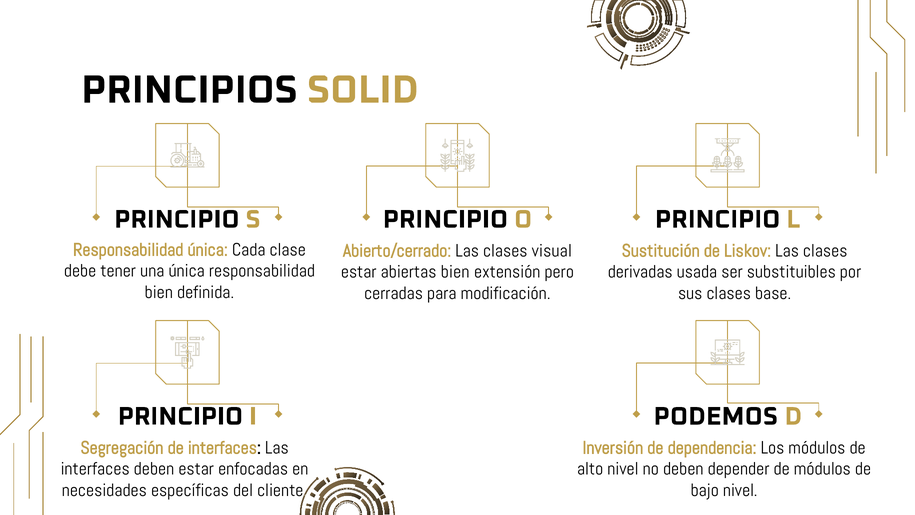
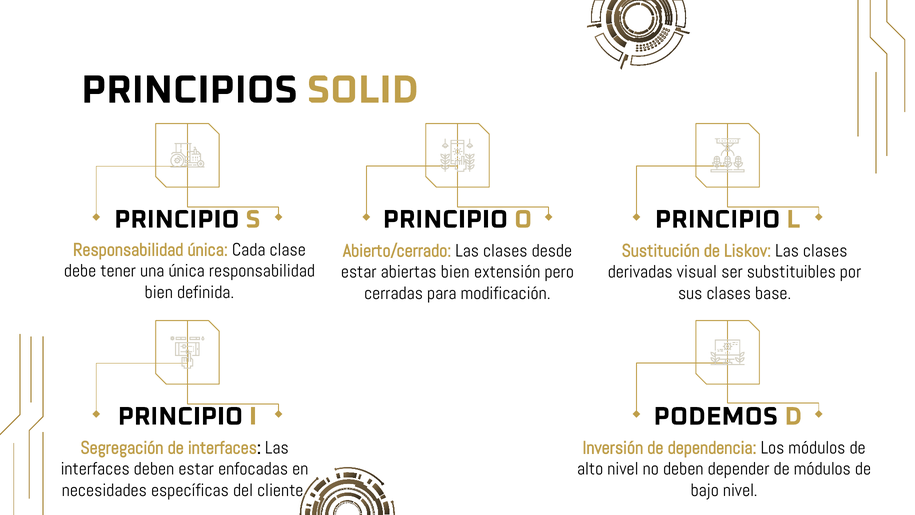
visual: visual -> desde
usada: usada -> visual
